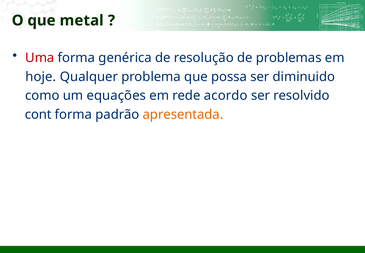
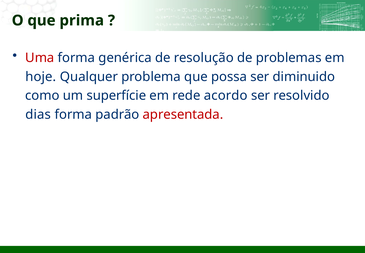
metal: metal -> prima
equações: equações -> superfície
cont: cont -> dias
apresentada colour: orange -> red
